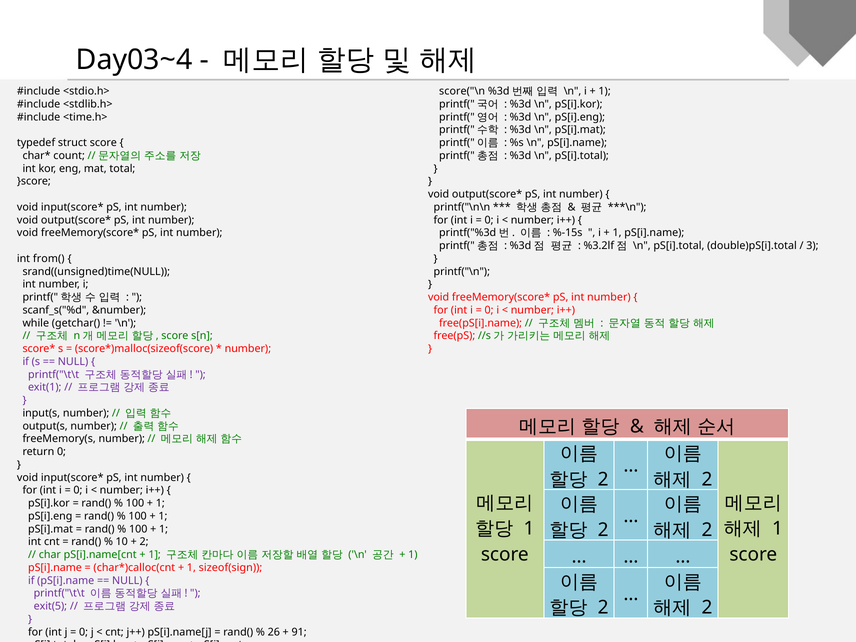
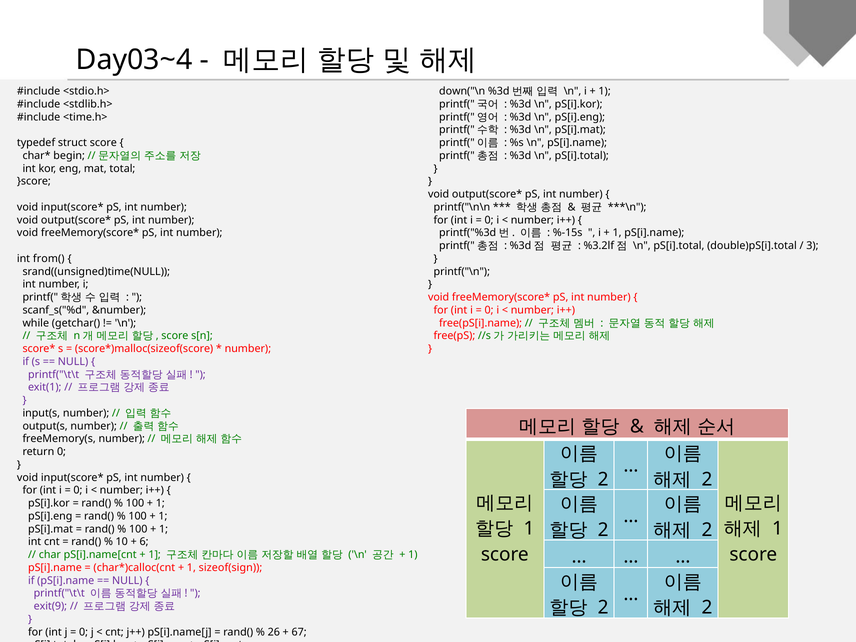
score("\n: score("\n -> down("\n
count: count -> begin
2 at (144, 542): 2 -> 6
exit(5: exit(5 -> exit(9
91: 91 -> 67
